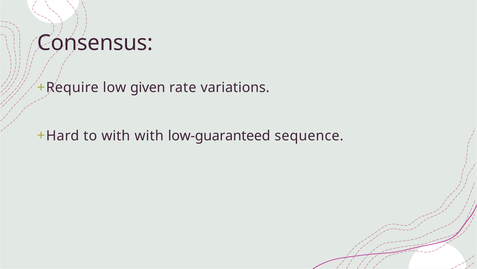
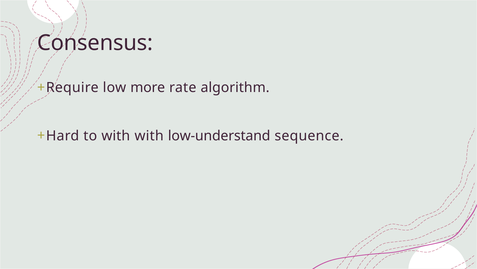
given: given -> more
variations: variations -> algorithm
low-guaranteed: low-guaranteed -> low-understand
